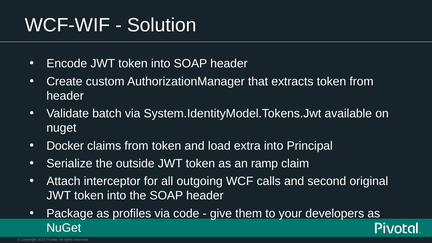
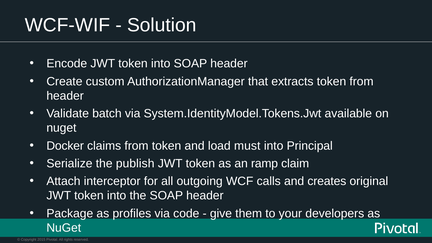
extra: extra -> must
outside: outside -> publish
second: second -> creates
